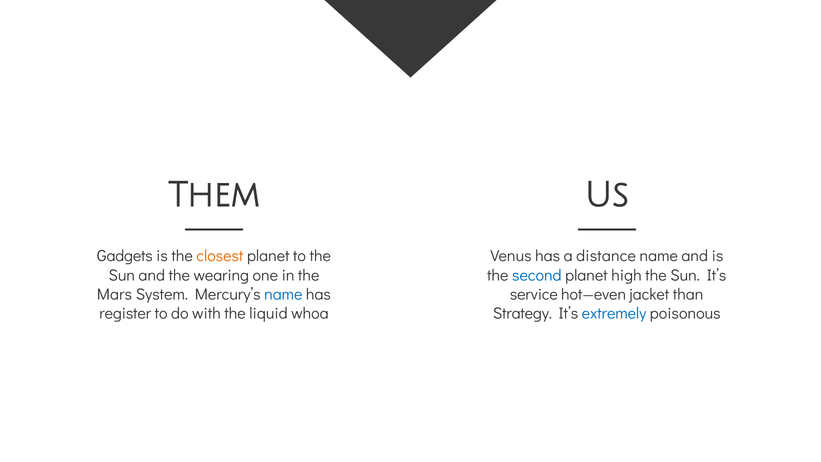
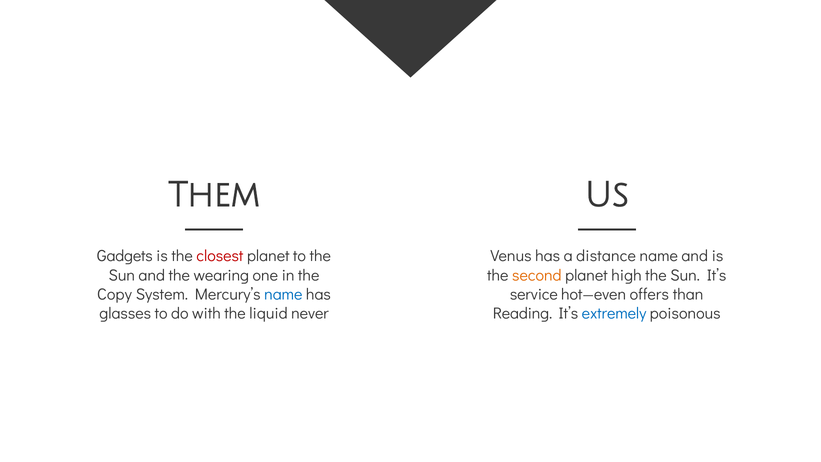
closest colour: orange -> red
second colour: blue -> orange
Mars: Mars -> Copy
jacket: jacket -> offers
register: register -> glasses
whoa: whoa -> never
Strategy: Strategy -> Reading
